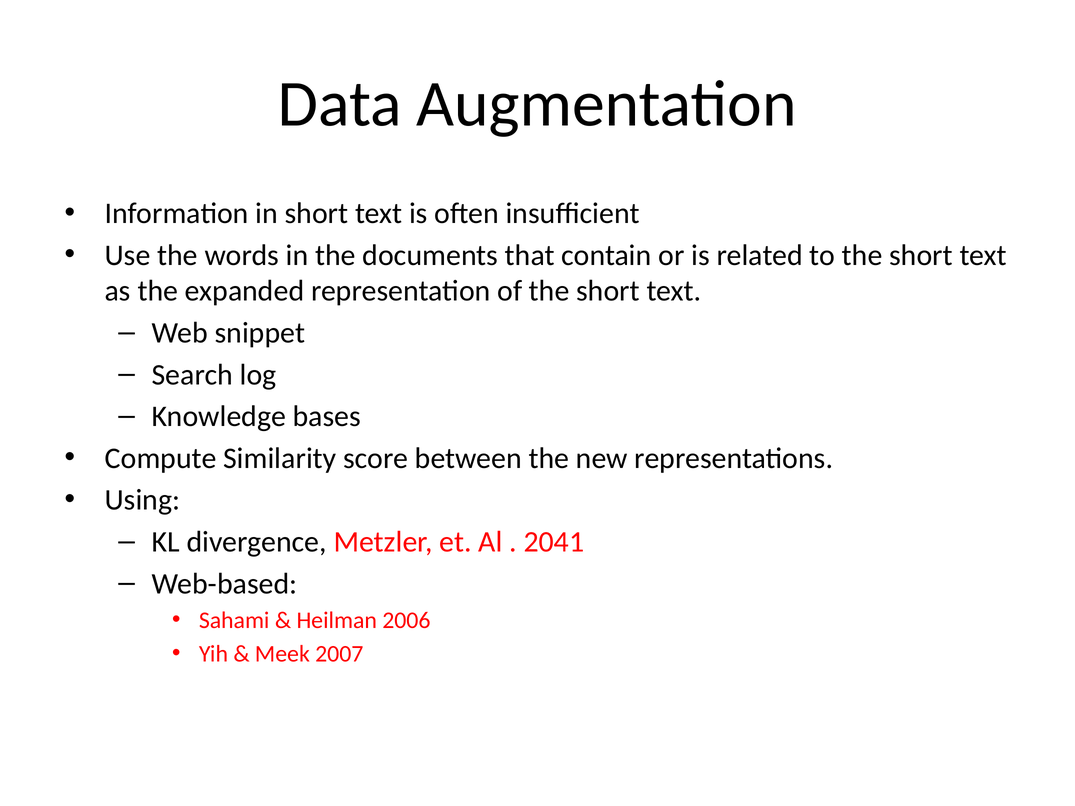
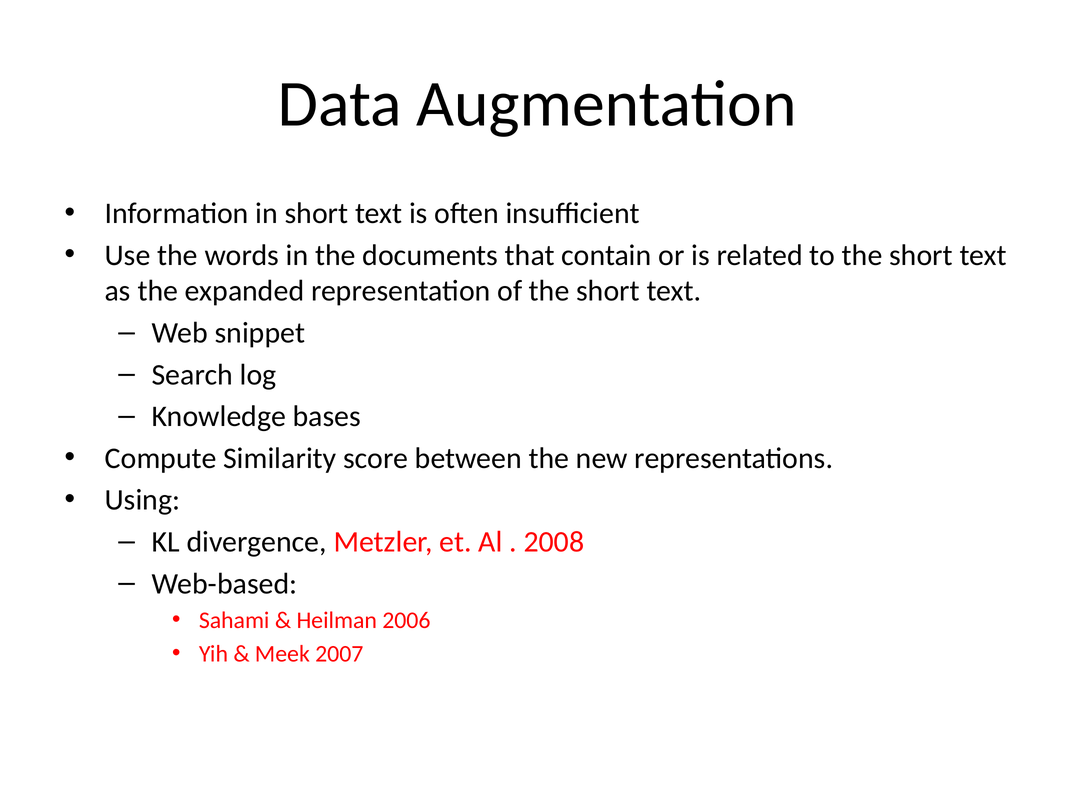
2041: 2041 -> 2008
